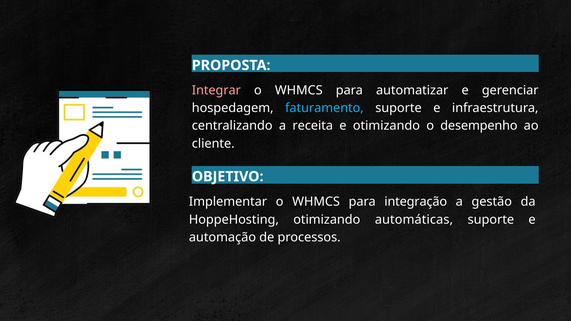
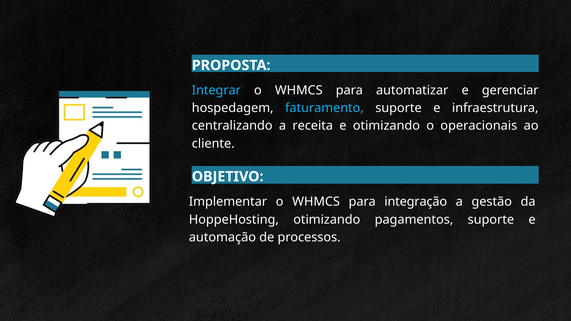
Integrar colour: pink -> light blue
desempenho: desempenho -> operacionais
automáticas: automáticas -> pagamentos
